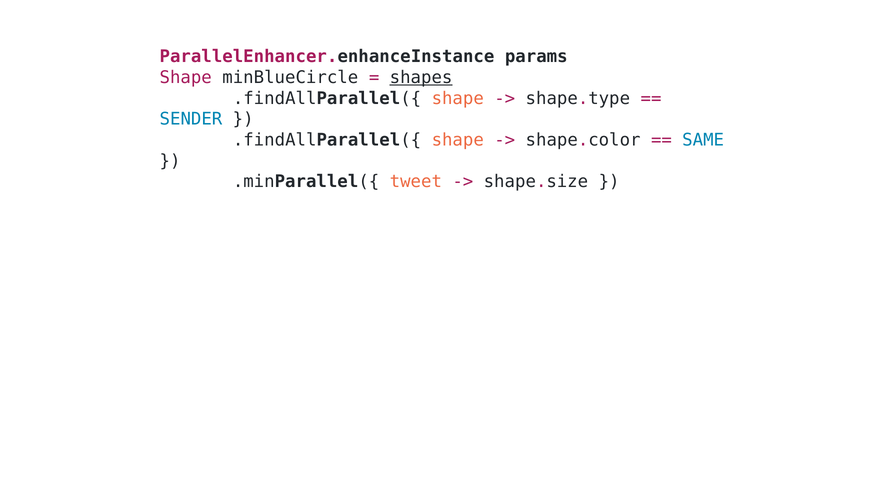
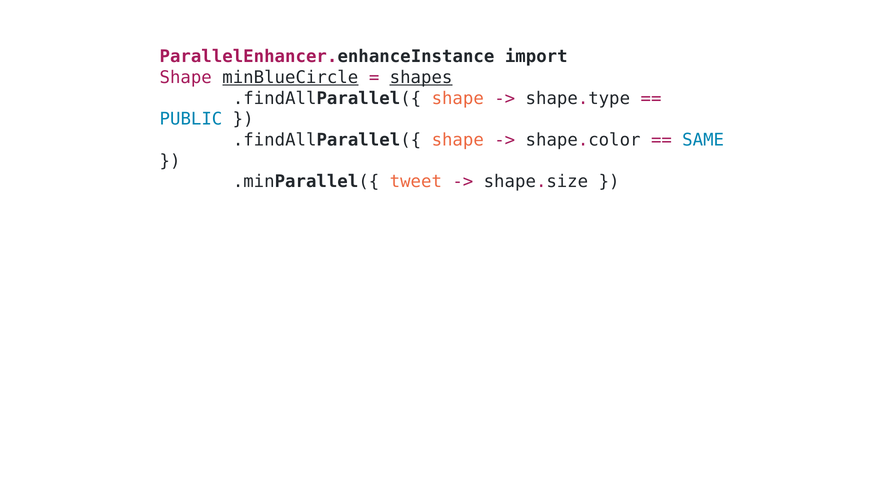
params: params -> import
minBlueCircle underline: none -> present
SENDER: SENDER -> PUBLIC
